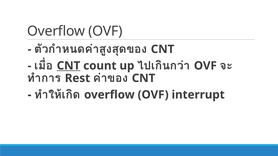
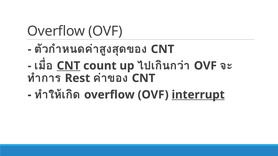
interrupt underline: none -> present
